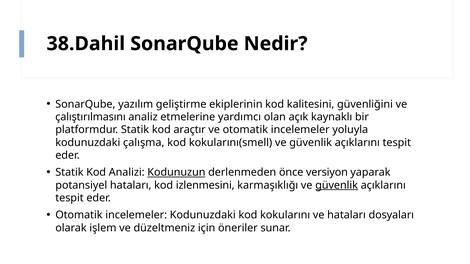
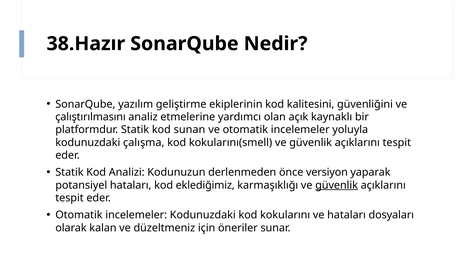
38.Dahil: 38.Dahil -> 38.Hazır
araçtır: araçtır -> sunan
Kodunuzun underline: present -> none
izlenmesini: izlenmesini -> eklediğimiz
işlem: işlem -> kalan
